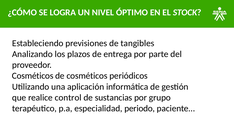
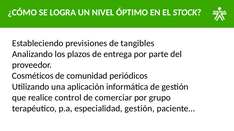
de cosméticos: cosméticos -> comunidad
sustancias: sustancias -> comerciar
especialidad periodo: periodo -> gestión
